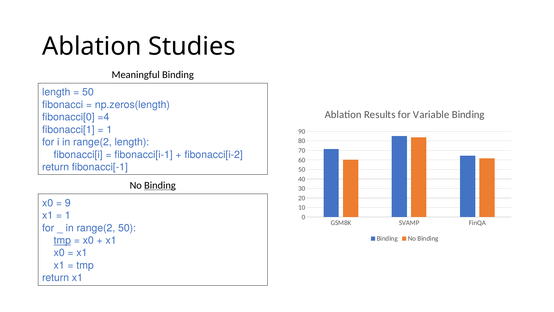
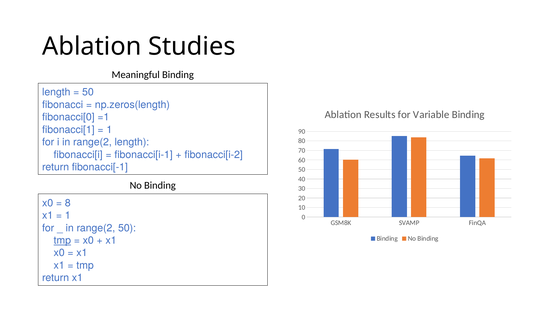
=4: =4 -> =1
Binding at (160, 185) underline: present -> none
9: 9 -> 8
